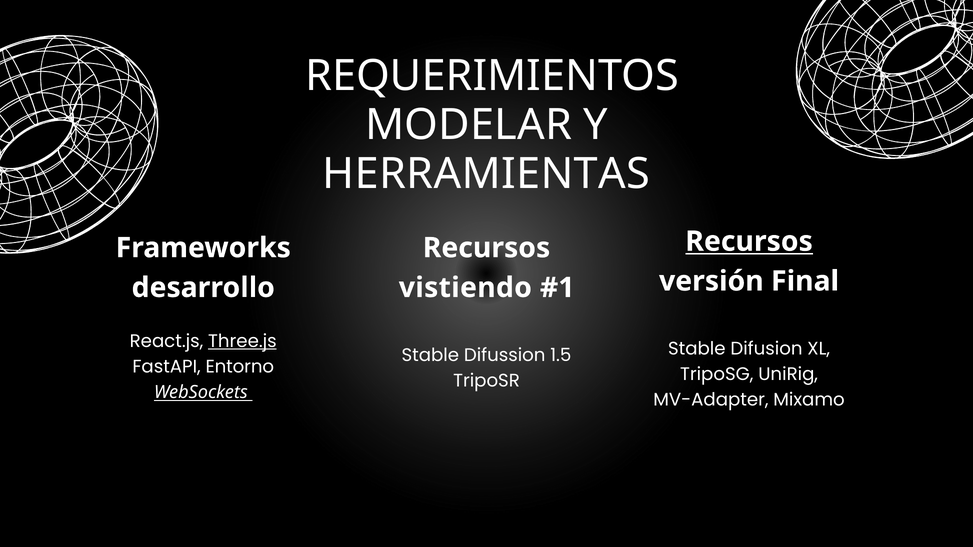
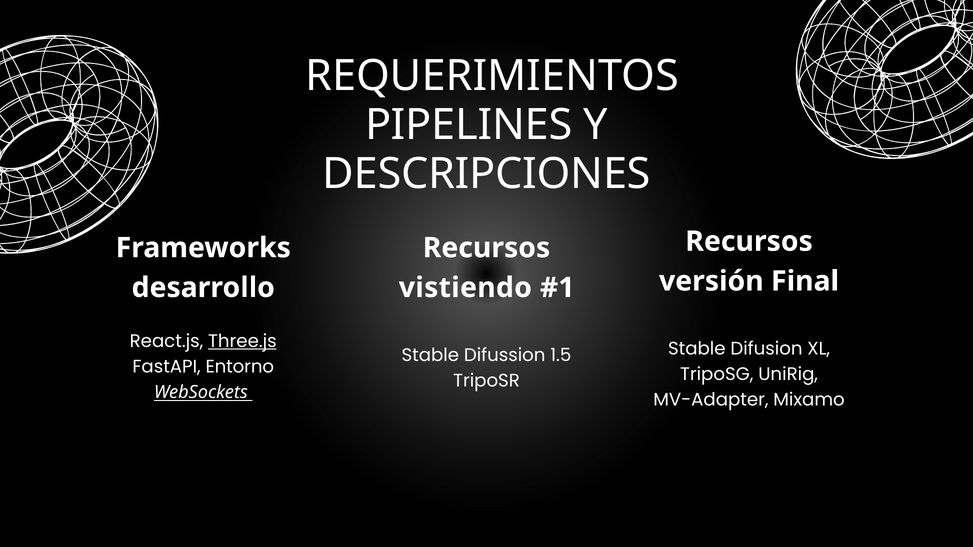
MODELAR: MODELAR -> PIPELINES
HERRAMIENTAS: HERRAMIENTAS -> DESCRIPCIONES
Recursos at (749, 242) underline: present -> none
